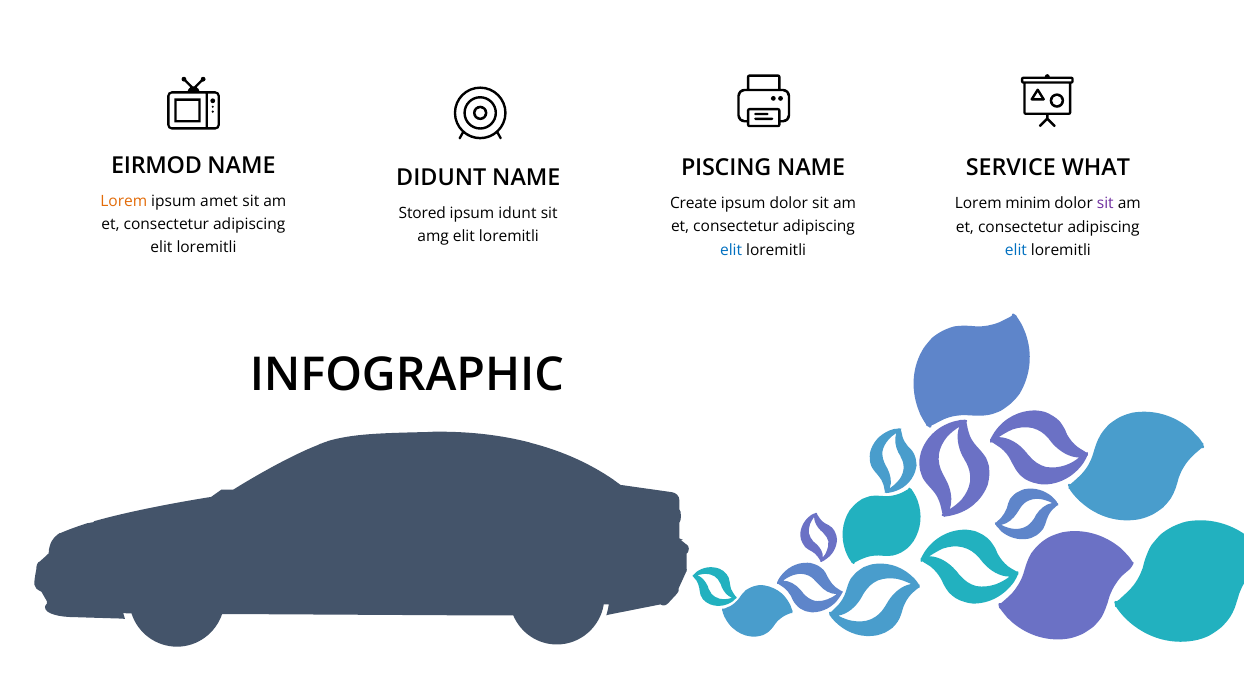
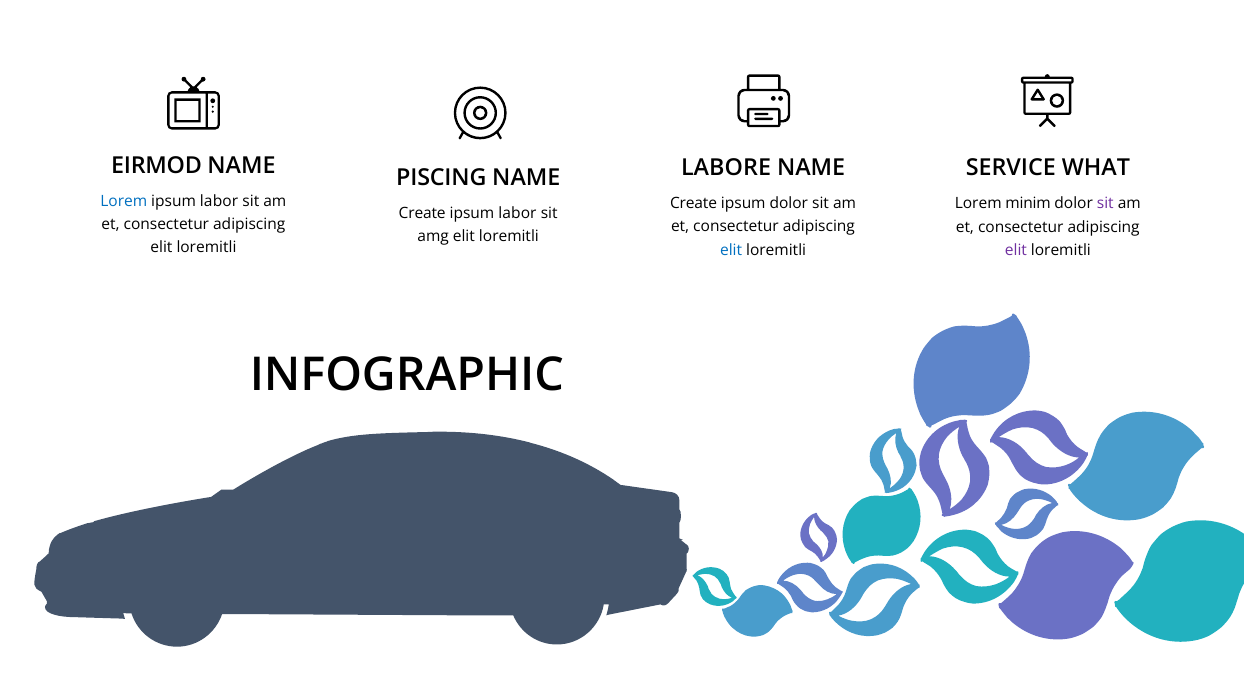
PISCING: PISCING -> LABORE
DIDUNT: DIDUNT -> PISCING
Lorem at (124, 201) colour: orange -> blue
amet at (219, 201): amet -> labor
Stored at (422, 213): Stored -> Create
idunt at (517, 213): idunt -> labor
elit at (1016, 250) colour: blue -> purple
